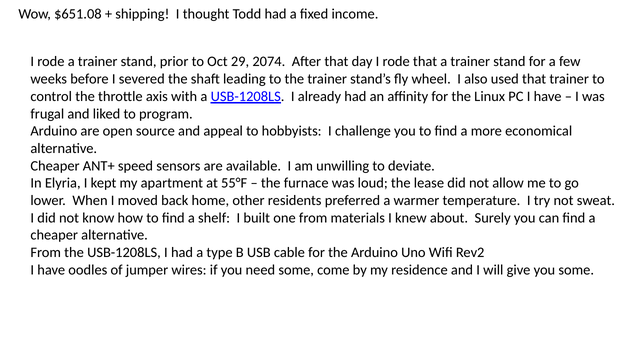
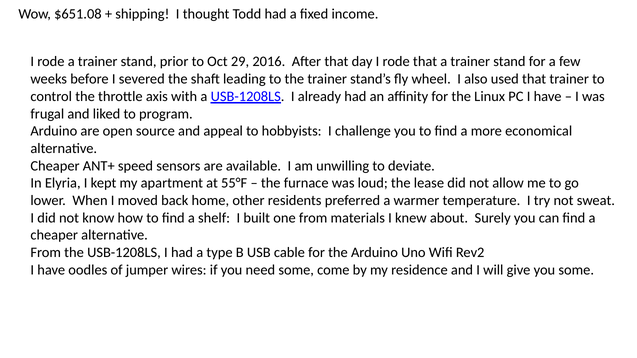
2074: 2074 -> 2016
